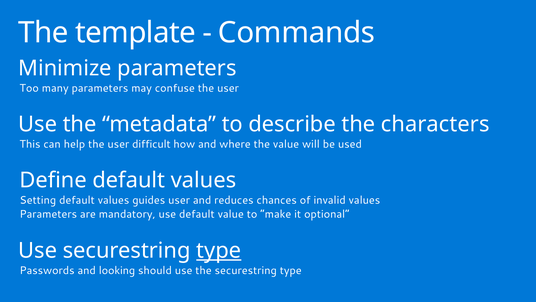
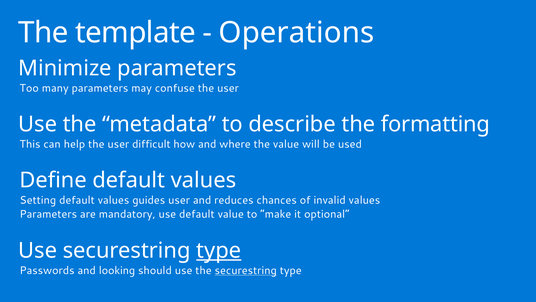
Commands: Commands -> Operations
characters: characters -> formatting
securestring at (246, 270) underline: none -> present
